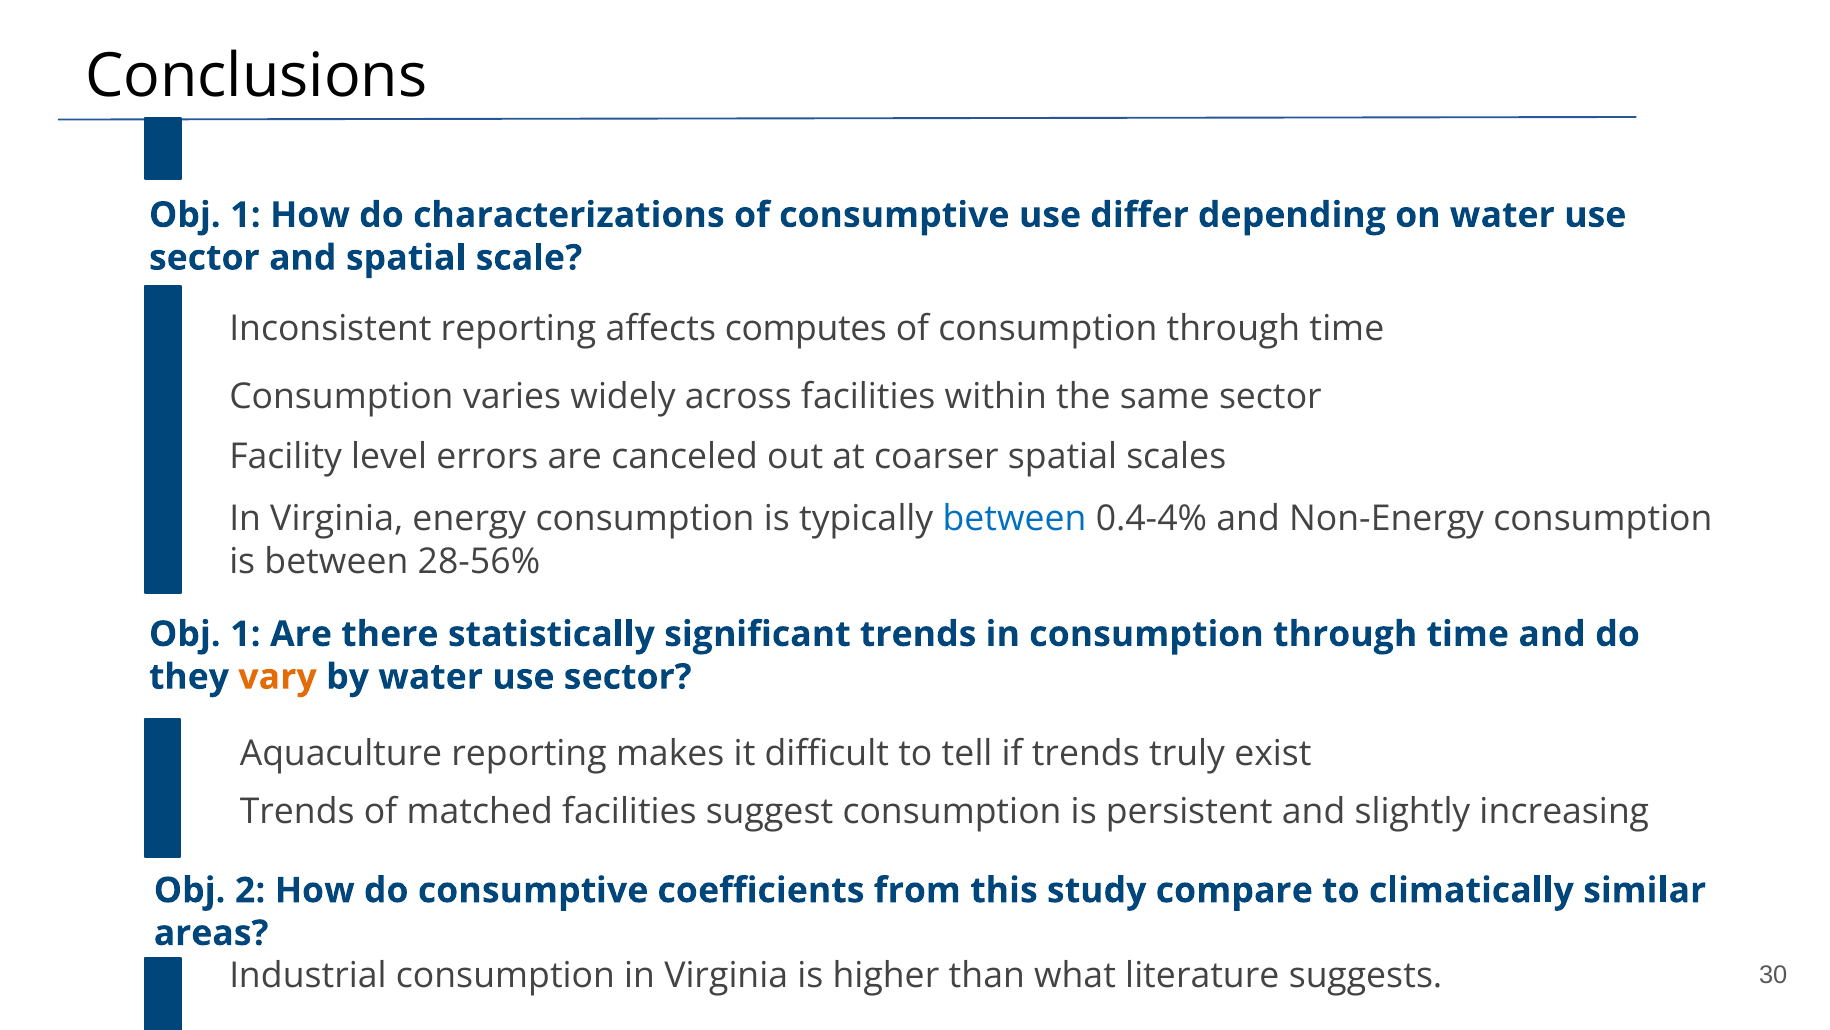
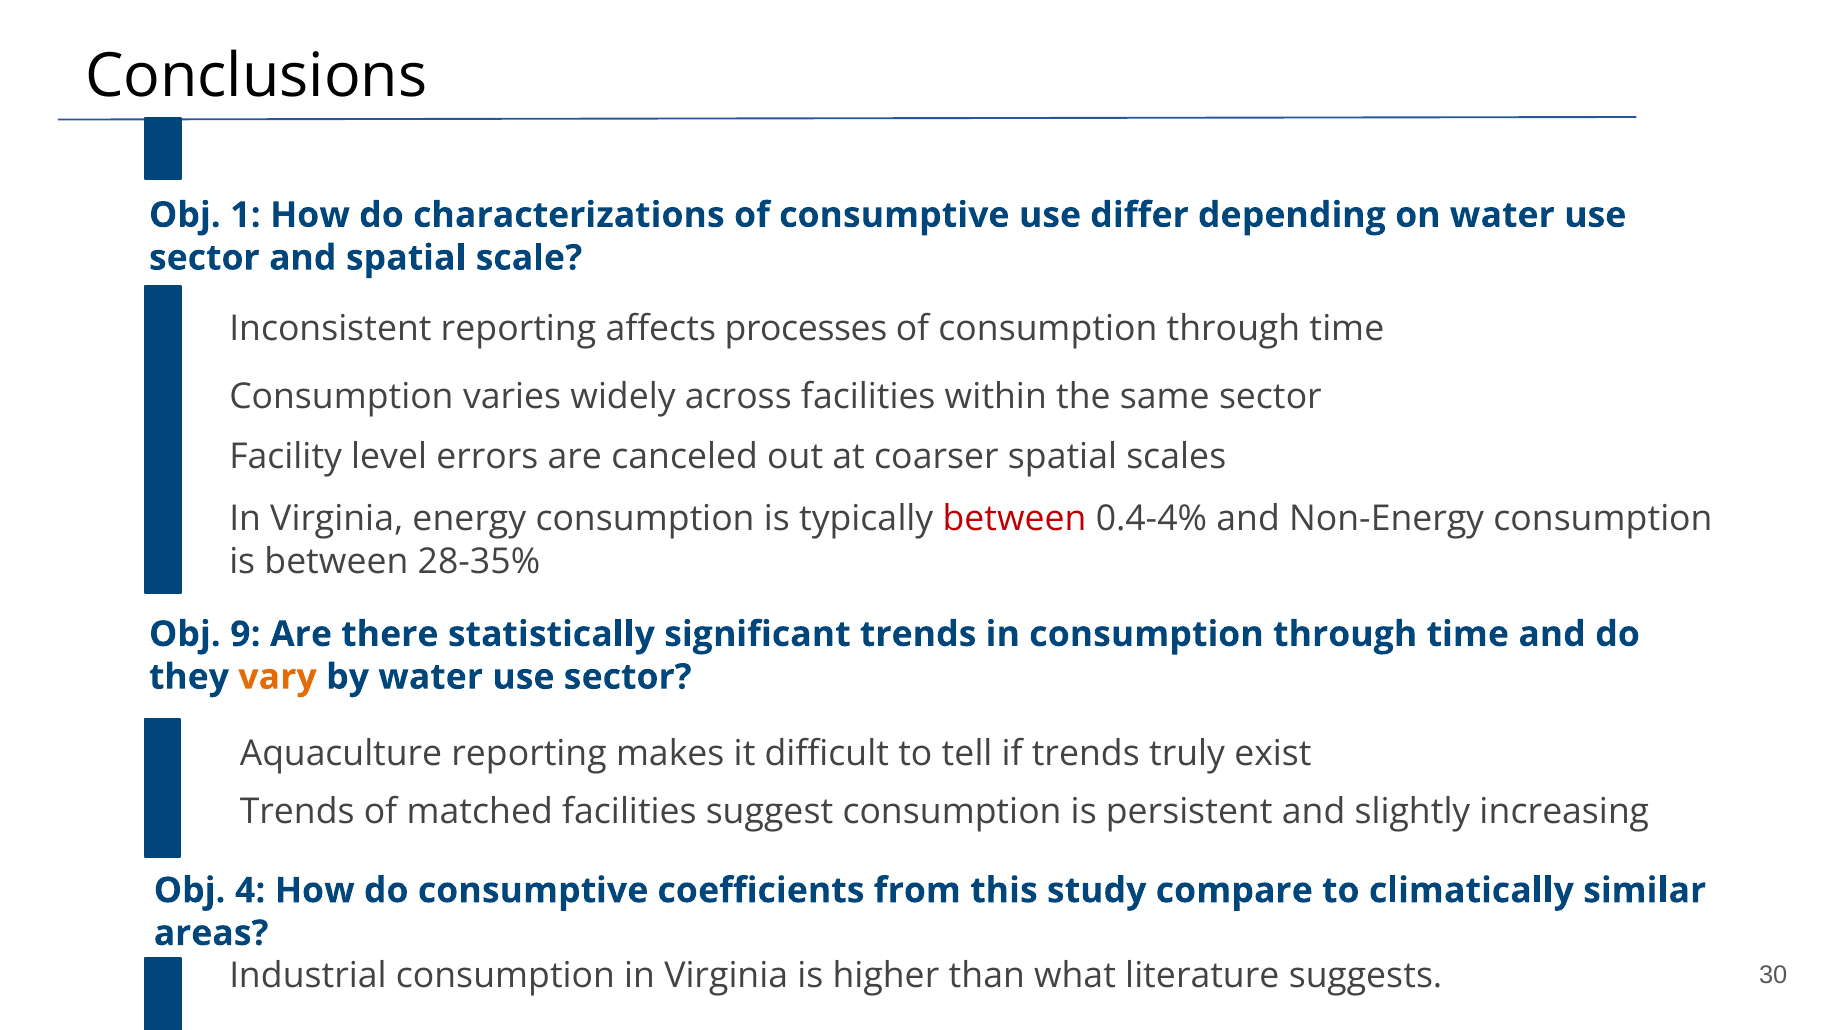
computes: computes -> processes
between at (1015, 519) colour: blue -> red
28-56%: 28-56% -> 28-35%
1 at (245, 634): 1 -> 9
2: 2 -> 4
